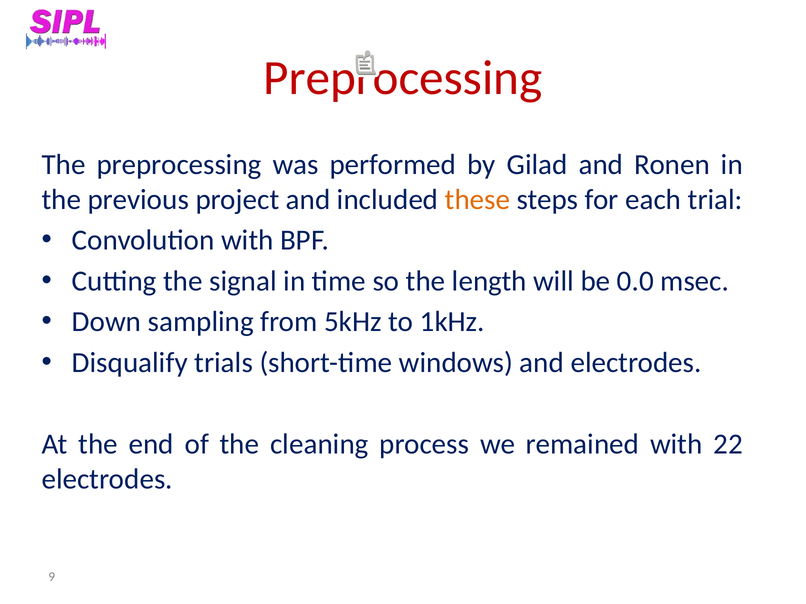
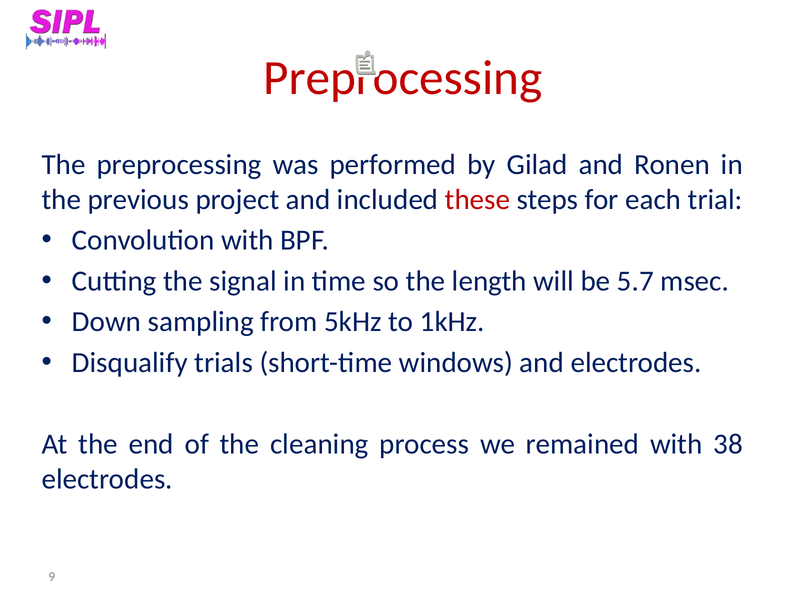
these colour: orange -> red
0.0: 0.0 -> 5.7
22: 22 -> 38
